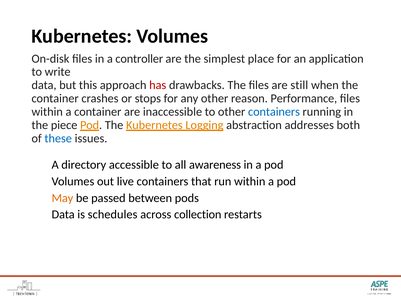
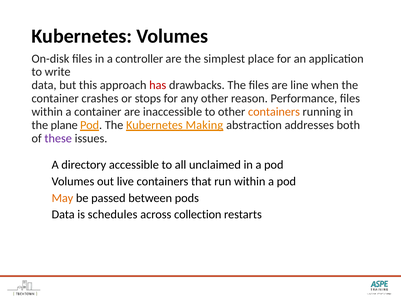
still: still -> line
containers at (274, 112) colour: blue -> orange
piece: piece -> plane
Logging: Logging -> Making
these colour: blue -> purple
awareness: awareness -> unclaimed
